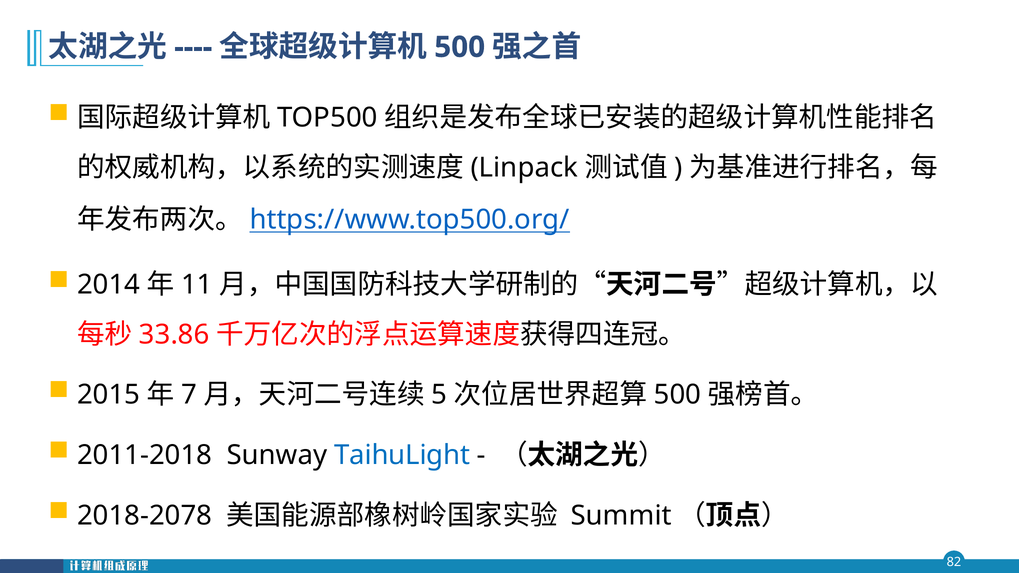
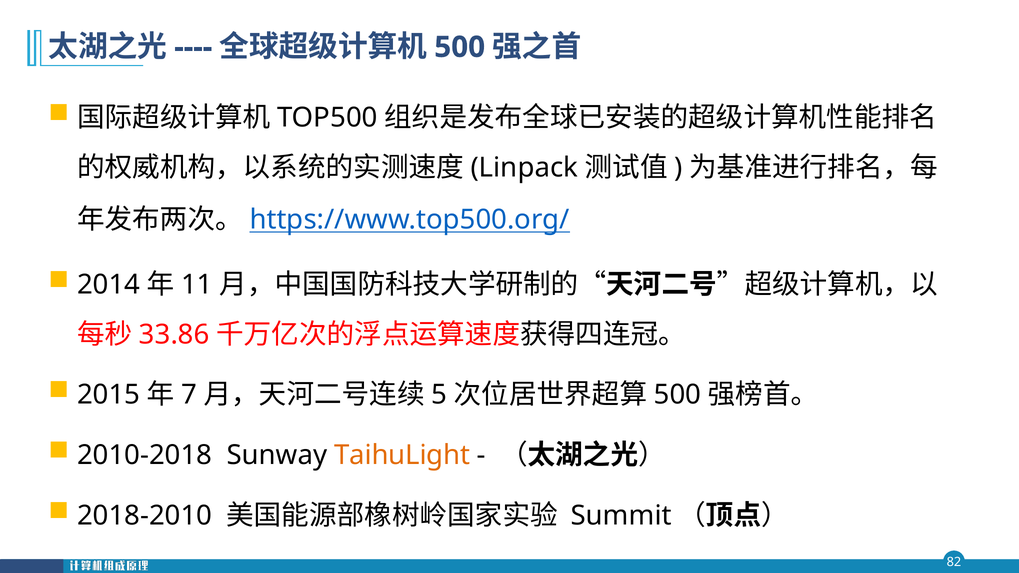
2011-2018: 2011-2018 -> 2010-2018
TaihuLight colour: blue -> orange
2018-2078: 2018-2078 -> 2018-2010
